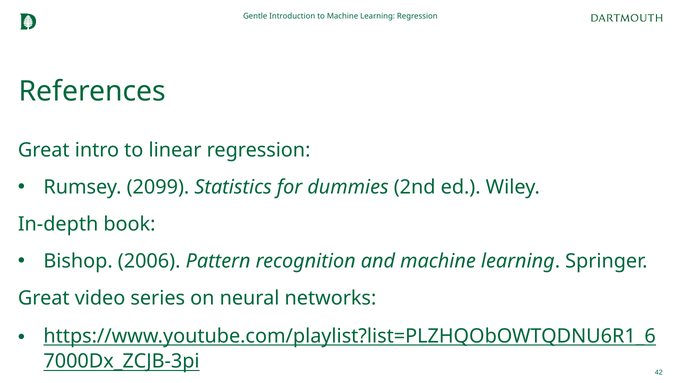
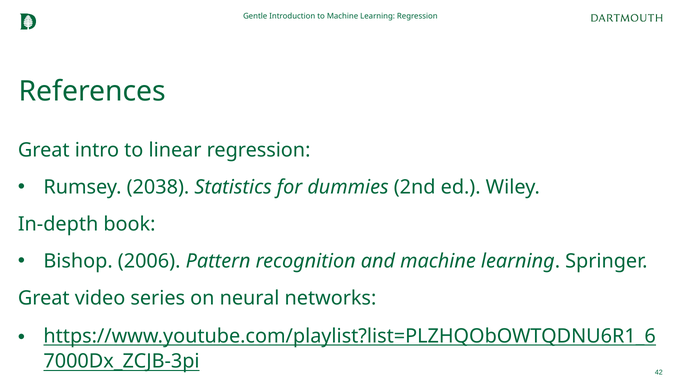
2099: 2099 -> 2038
